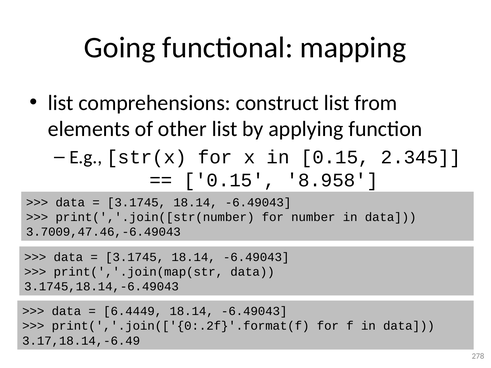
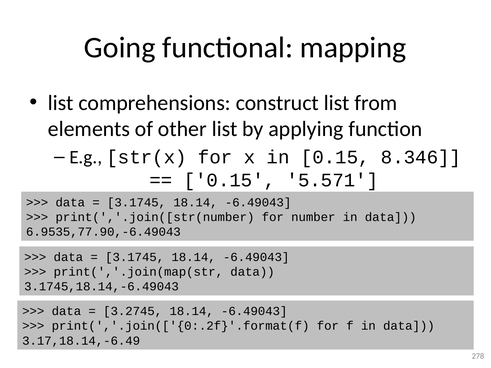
2.345: 2.345 -> 8.346
8.958: 8.958 -> 5.571
3.7009,47.46,-6.49043: 3.7009,47.46,-6.49043 -> 6.9535,77.90,-6.49043
6.4449: 6.4449 -> 3.2745
